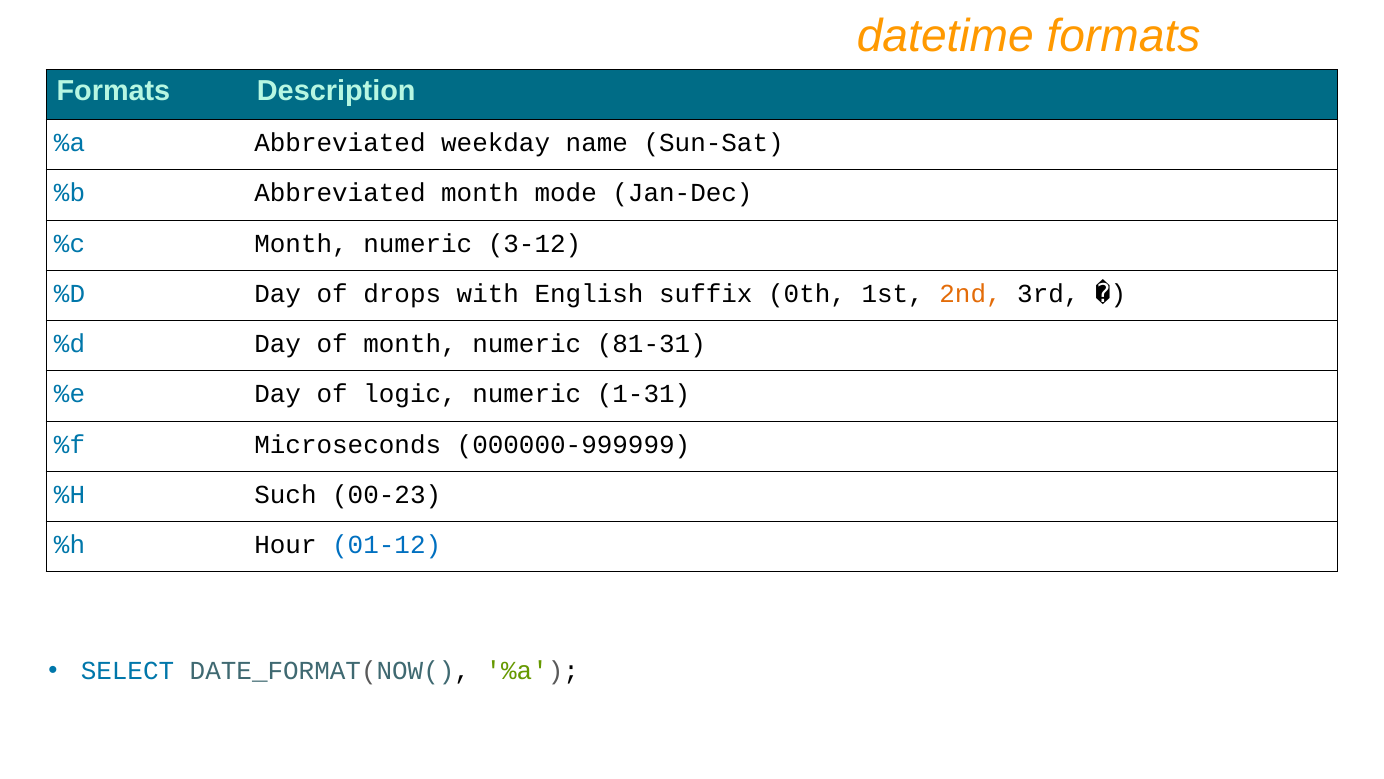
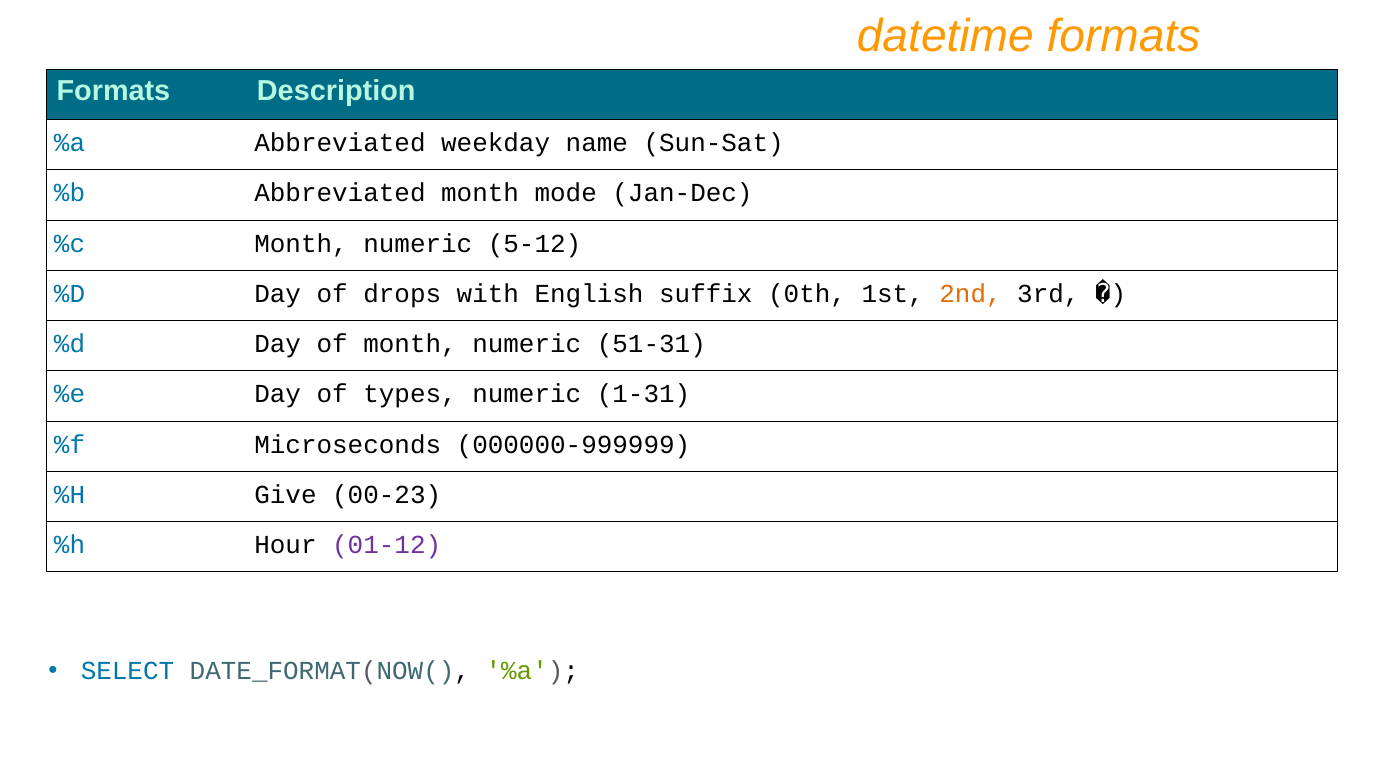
3-12: 3-12 -> 5-12
81-31: 81-31 -> 51-31
logic: logic -> types
Such: Such -> Give
01-12 colour: blue -> purple
